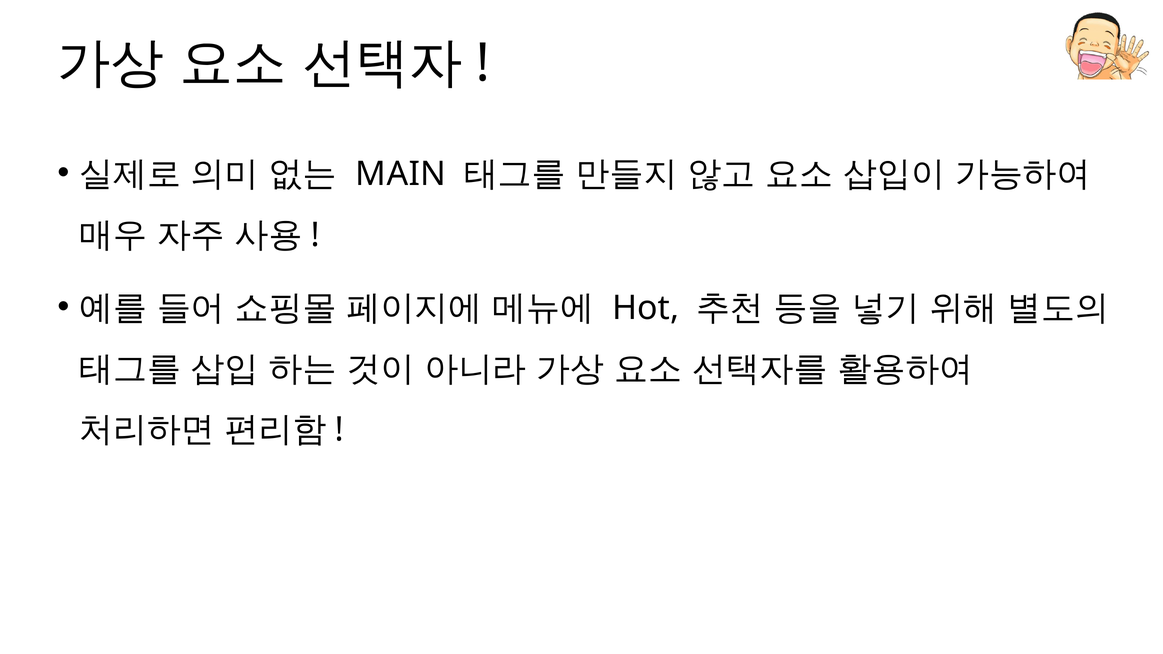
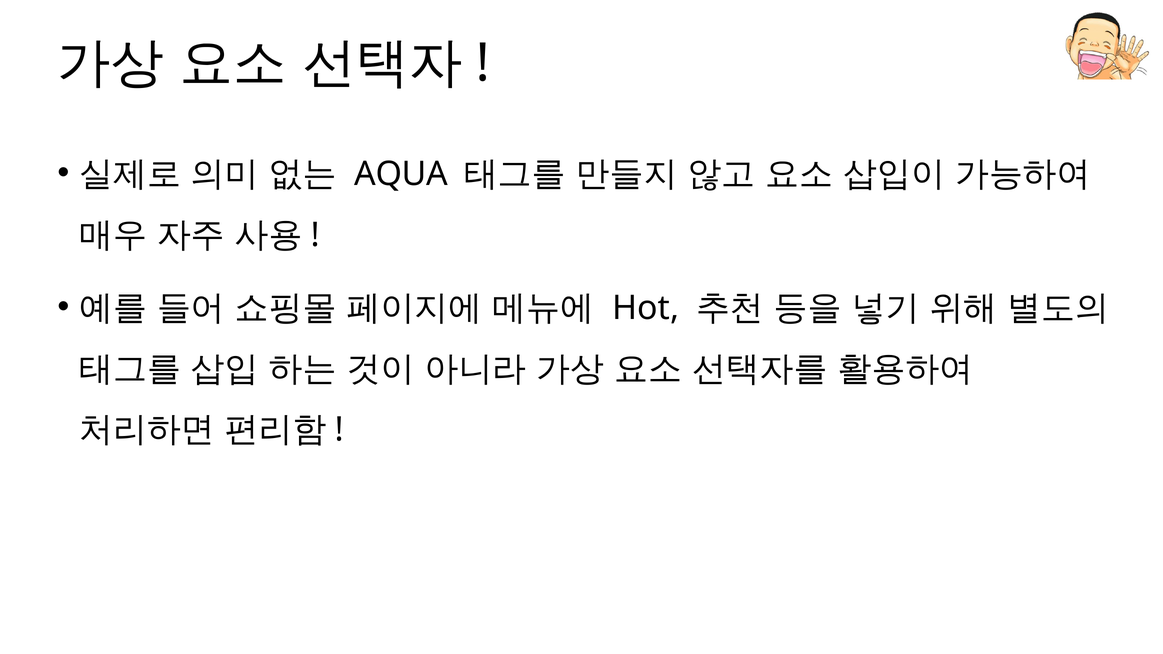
MAIN: MAIN -> AQUA
